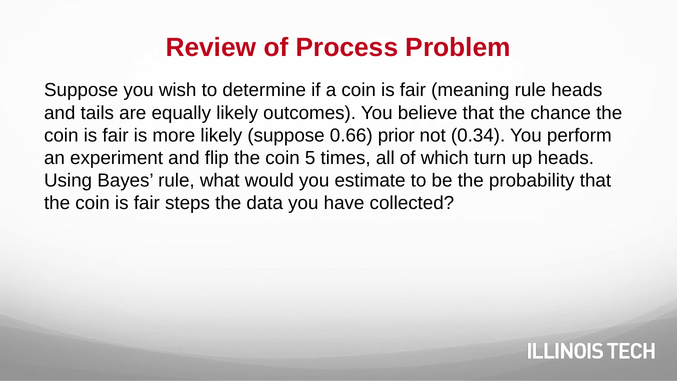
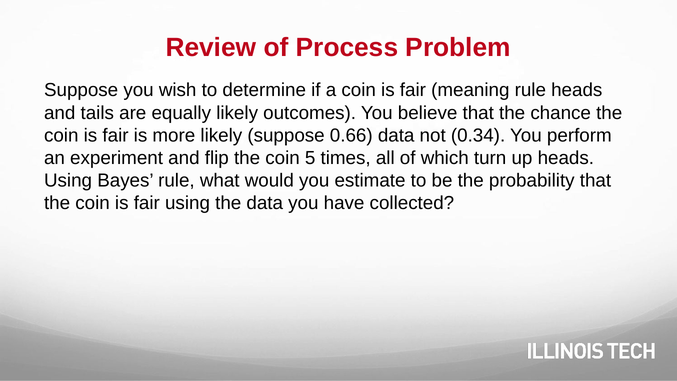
0.66 prior: prior -> data
fair steps: steps -> using
